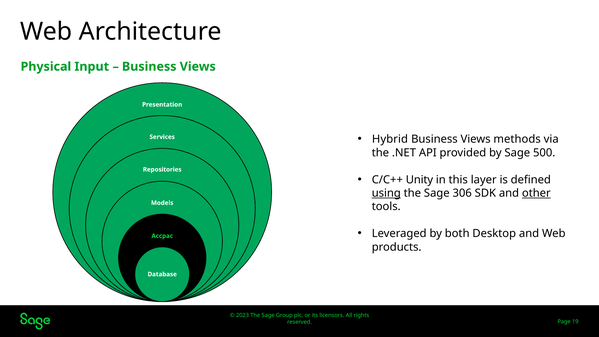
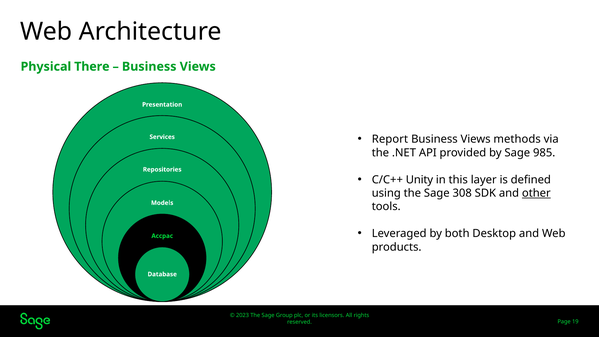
Input: Input -> There
Hybrid: Hybrid -> Report
500: 500 -> 985
using underline: present -> none
306: 306 -> 308
